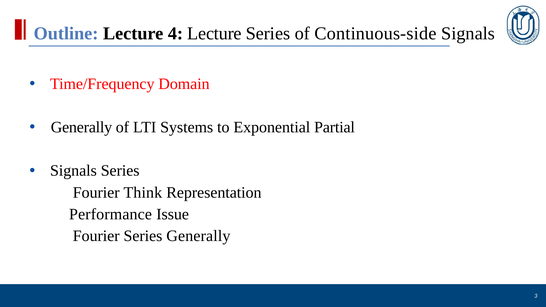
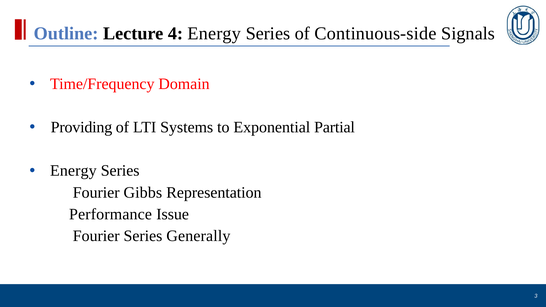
4 Lecture: Lecture -> Energy
Generally at (81, 127): Generally -> Providing
Signals at (73, 171): Signals -> Energy
Think: Think -> Gibbs
